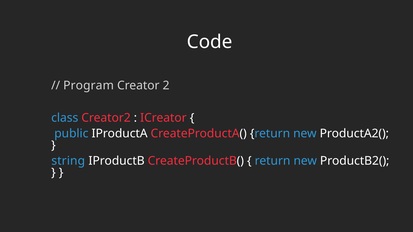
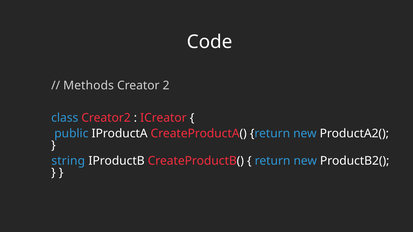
Program: Program -> Methods
